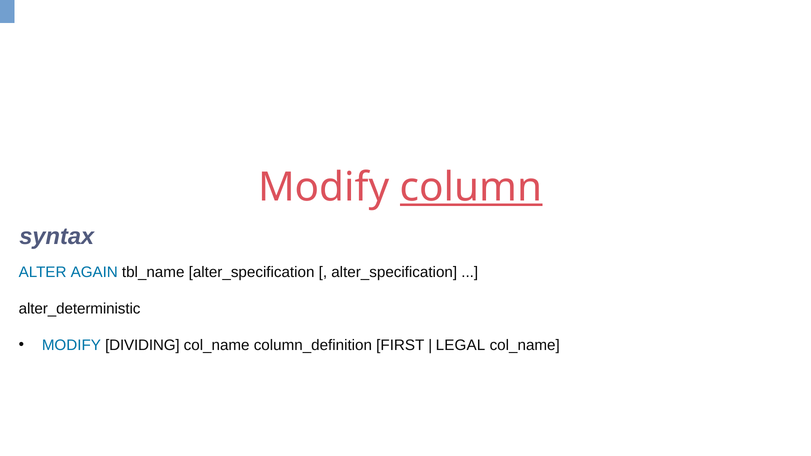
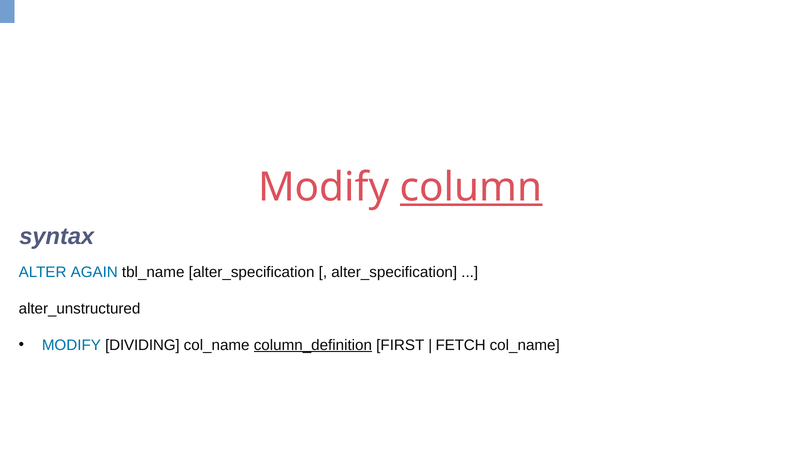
alter_deterministic: alter_deterministic -> alter_unstructured
column_definition underline: none -> present
LEGAL: LEGAL -> FETCH
